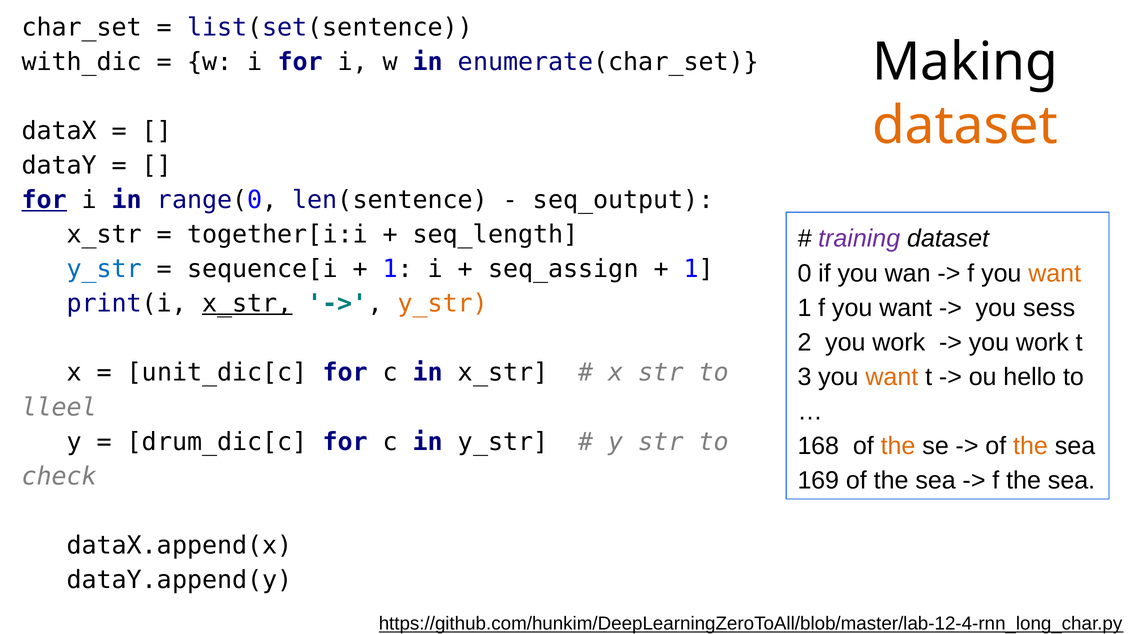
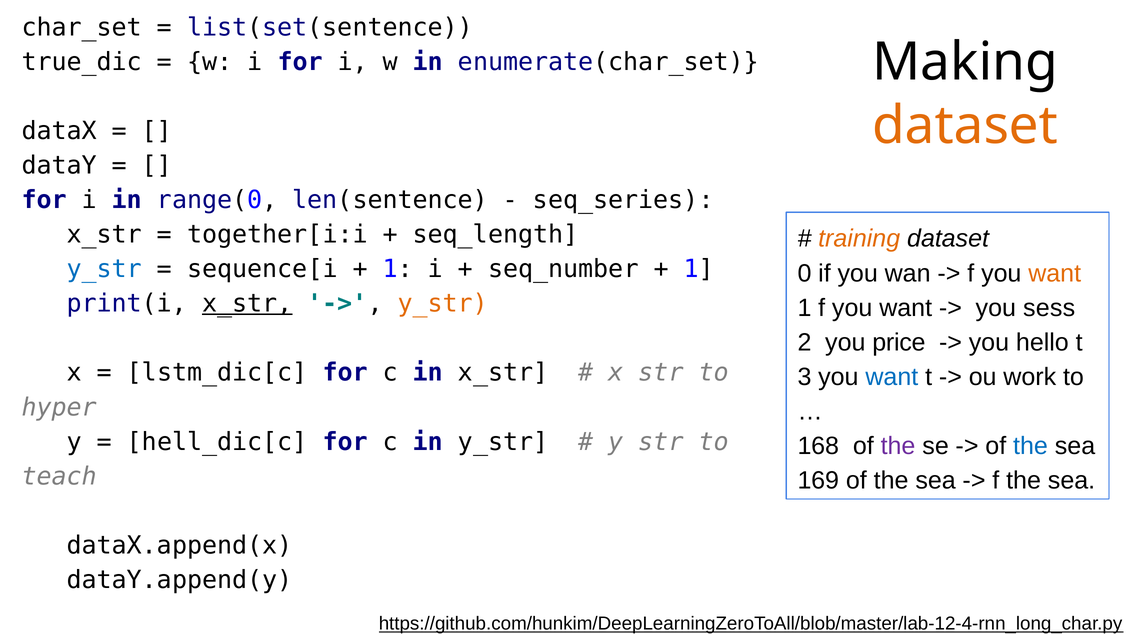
with_dic: with_dic -> true_dic
for at (44, 200) underline: present -> none
seq_output: seq_output -> seq_series
training colour: purple -> orange
seq_assign: seq_assign -> seq_number
2 you work: work -> price
work at (1042, 343): work -> hello
unit_dic[c: unit_dic[c -> lstm_dic[c
want at (892, 377) colour: orange -> blue
hello: hello -> work
lleel: lleel -> hyper
drum_dic[c: drum_dic[c -> hell_dic[c
the at (898, 446) colour: orange -> purple
the at (1030, 446) colour: orange -> blue
check: check -> teach
